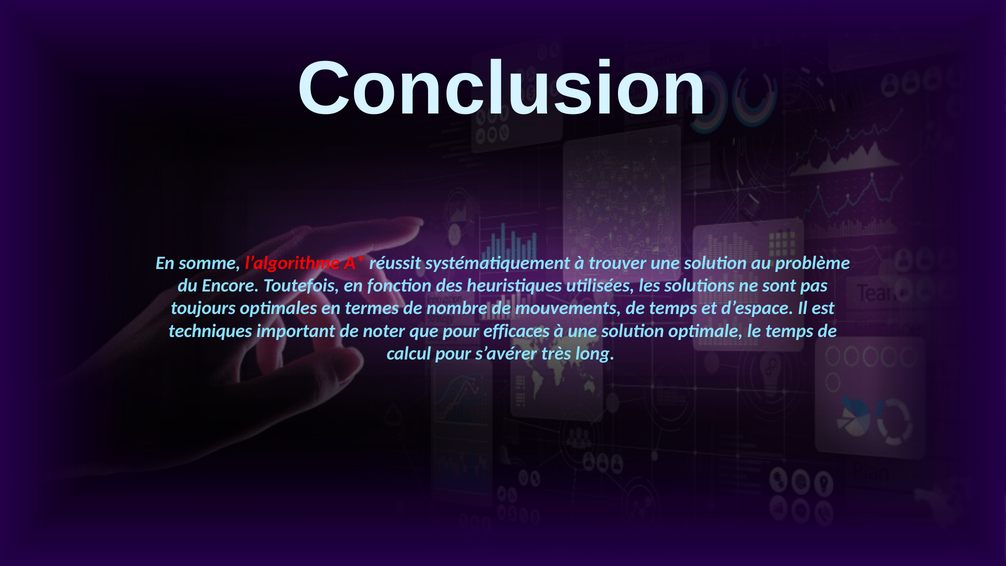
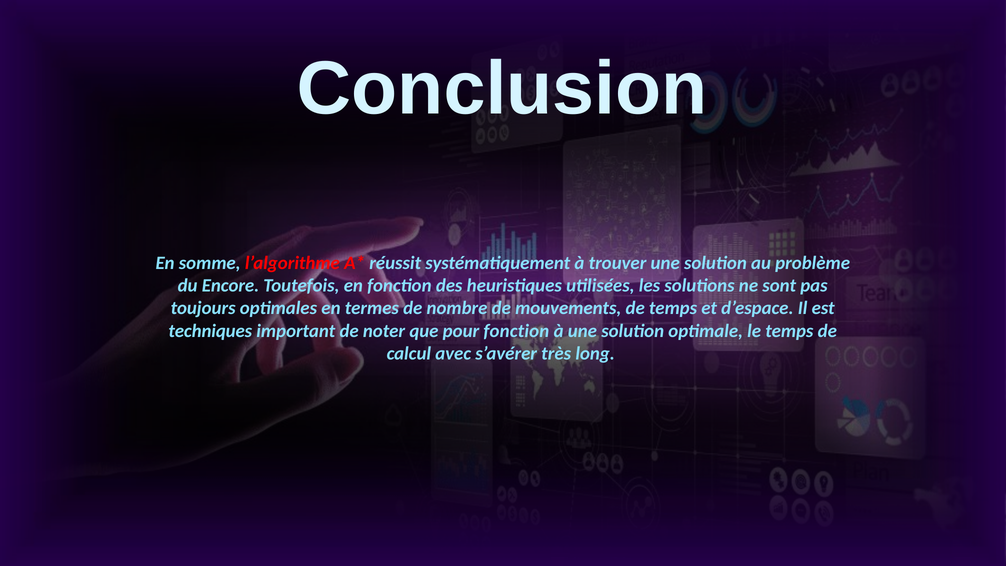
pour efficaces: efficaces -> fonction
calcul pour: pour -> avec
